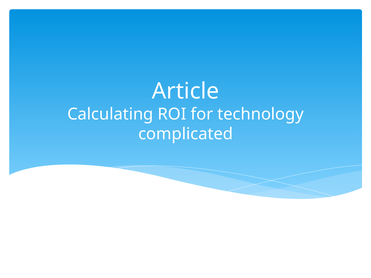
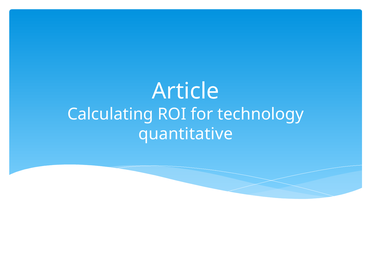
complicated: complicated -> quantitative
